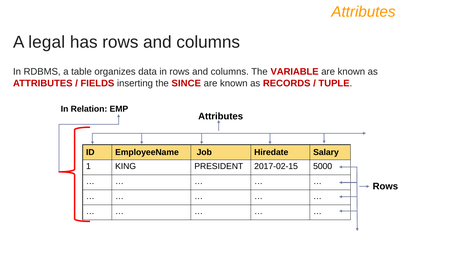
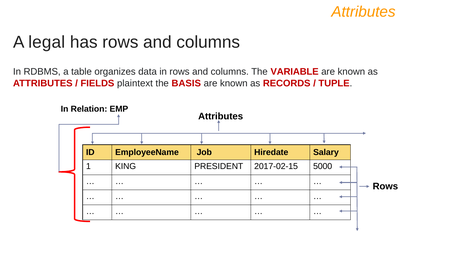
inserting: inserting -> plaintext
SINCE: SINCE -> BASIS
